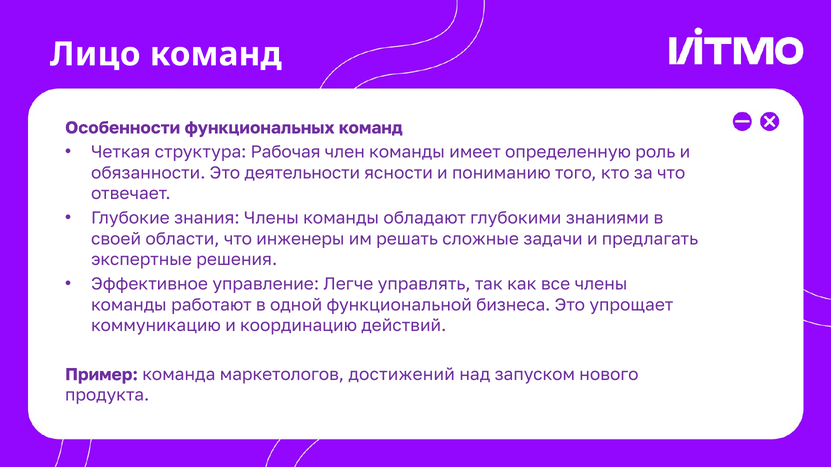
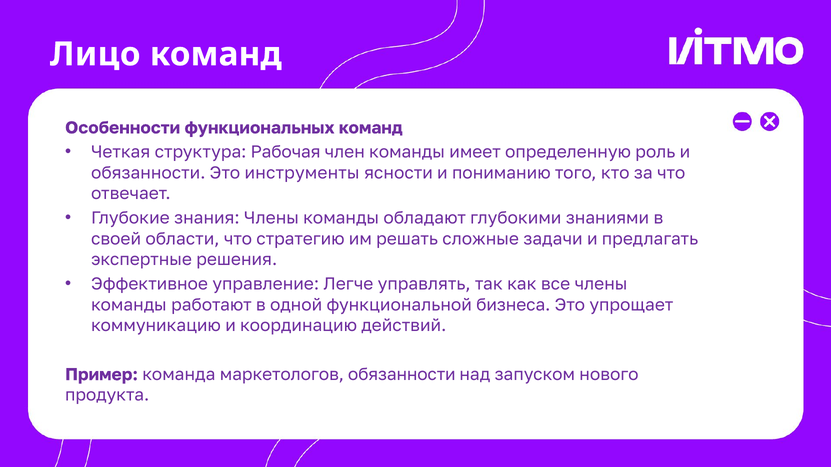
деятельности: деятельности -> инструменты
инженеры: инженеры -> стратегию
маркетологов достижений: достижений -> обязанности
